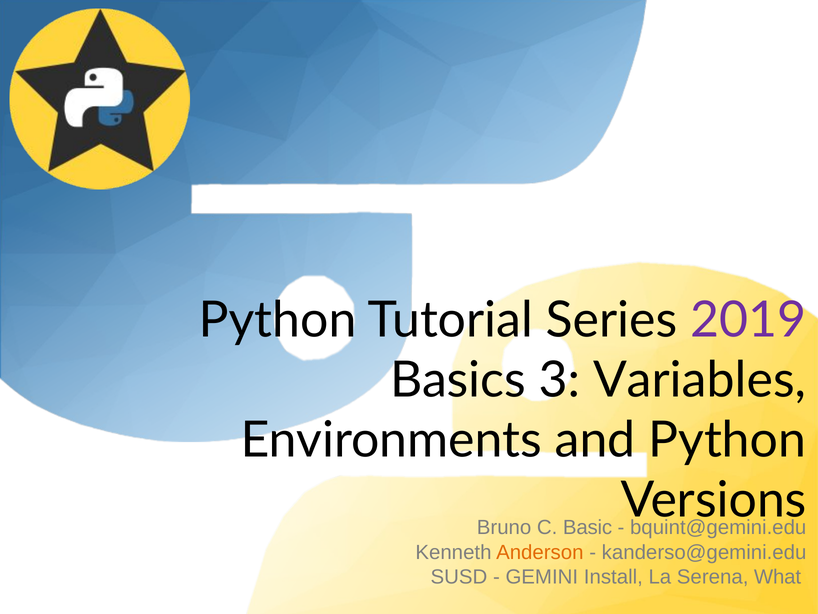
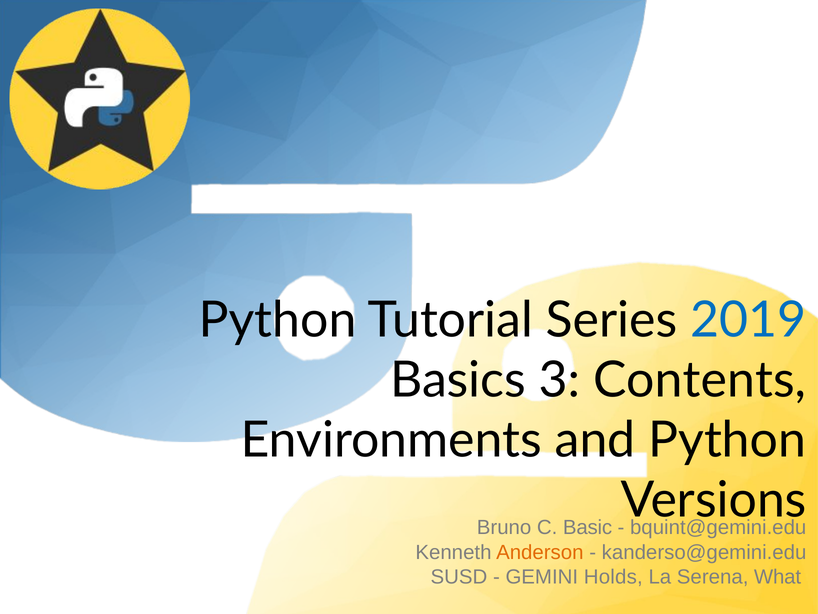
2019 colour: purple -> blue
Variables: Variables -> Contents
Install: Install -> Holds
